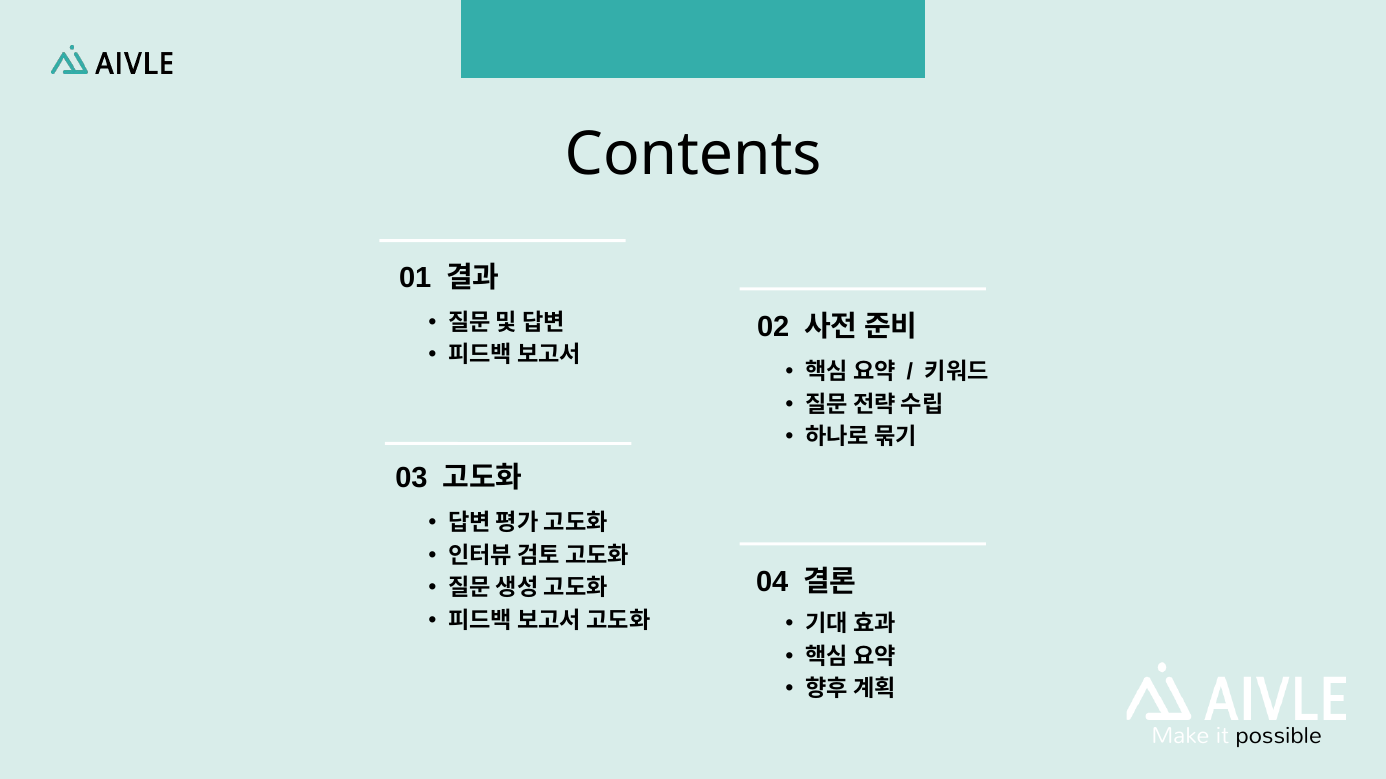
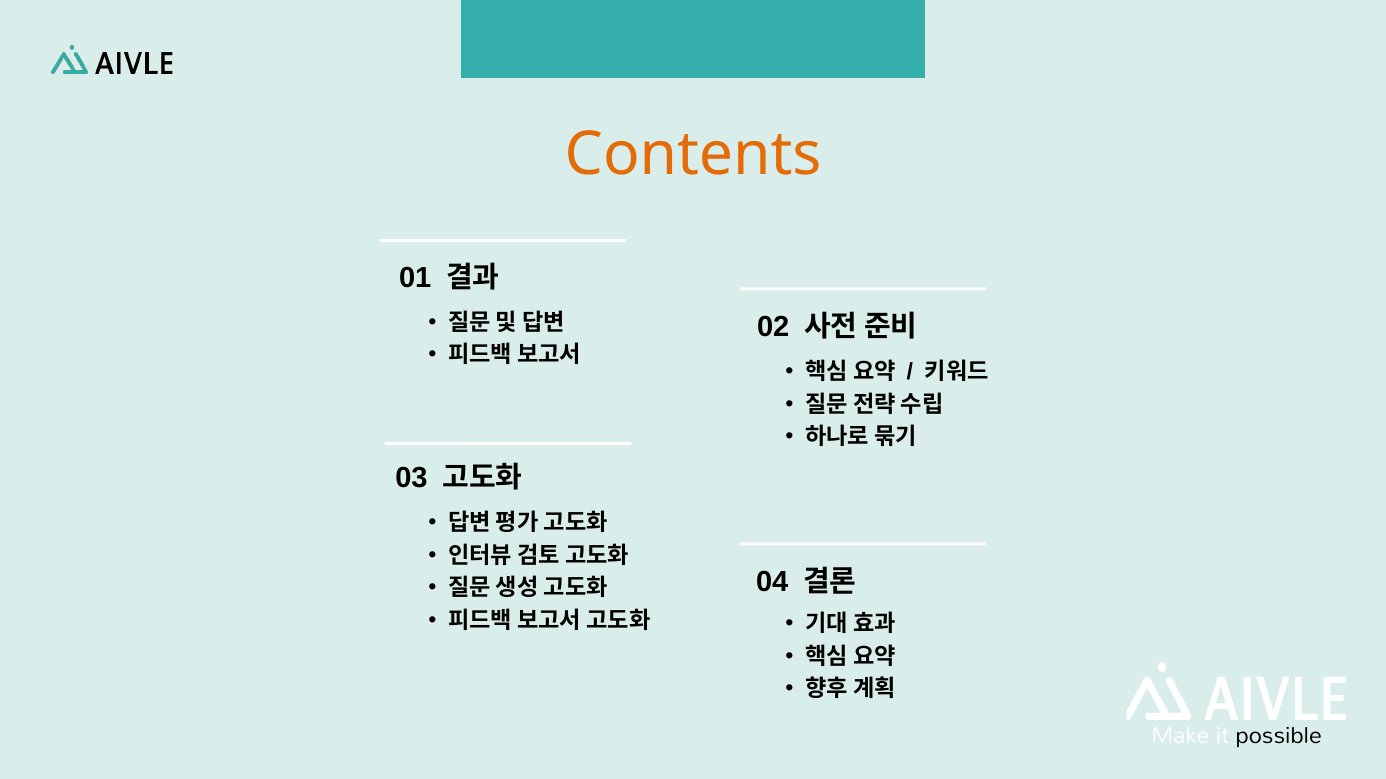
Contents colour: black -> orange
